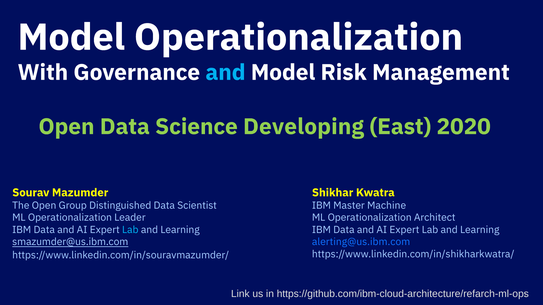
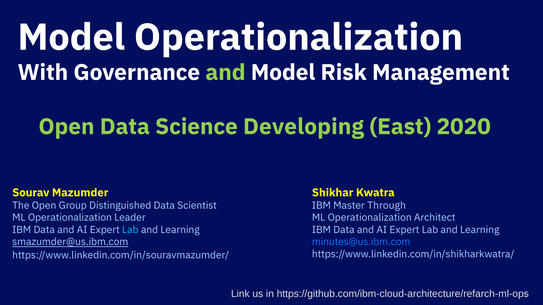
and at (225, 73) colour: light blue -> light green
Machine: Machine -> Through
alerting@us.ibm.com: alerting@us.ibm.com -> minutes@us.ibm.com
